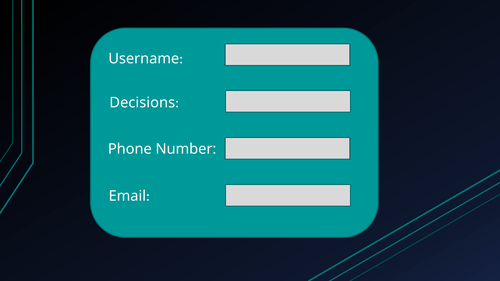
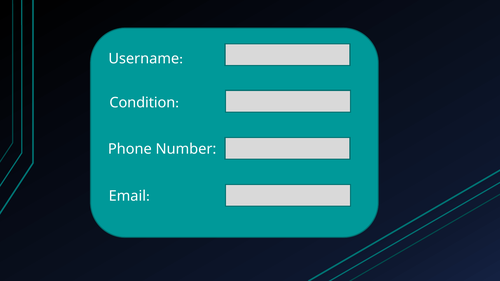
Decisions: Decisions -> Condition
